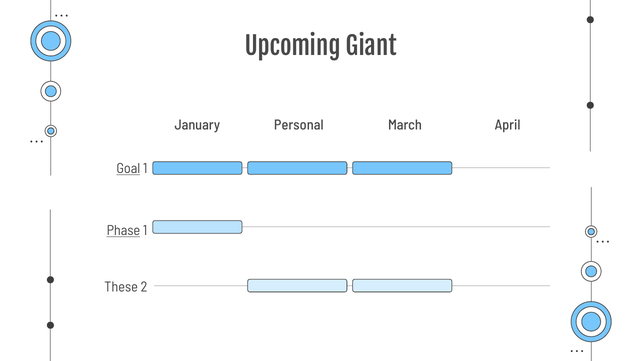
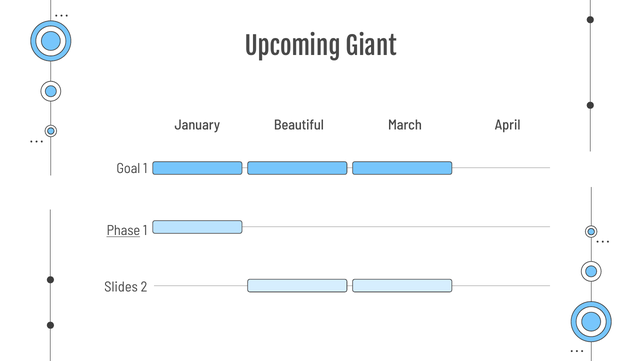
Personal: Personal -> Beautiful
Goal underline: present -> none
These: These -> Slides
